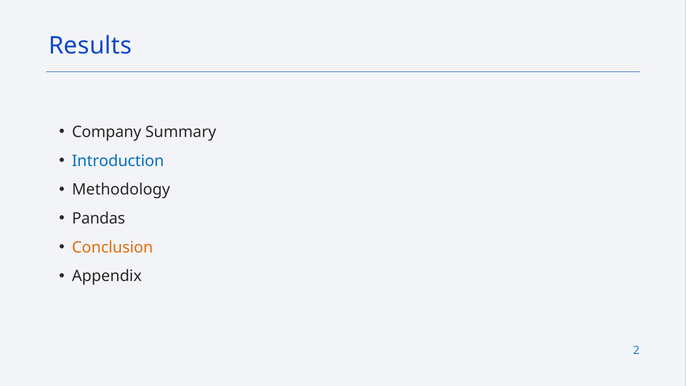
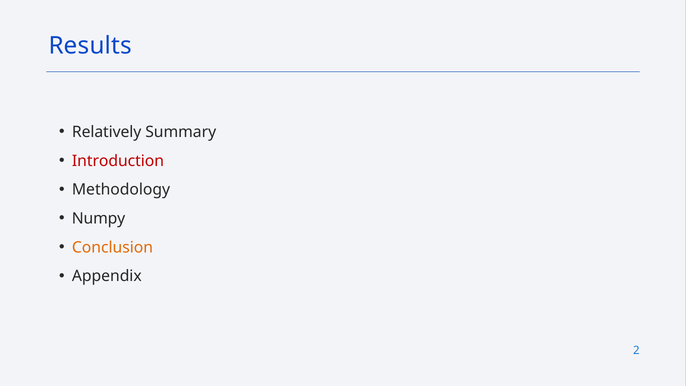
Company: Company -> Relatively
Introduction colour: blue -> red
Pandas: Pandas -> Numpy
